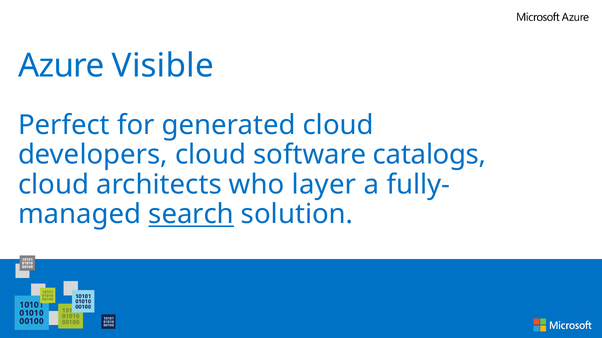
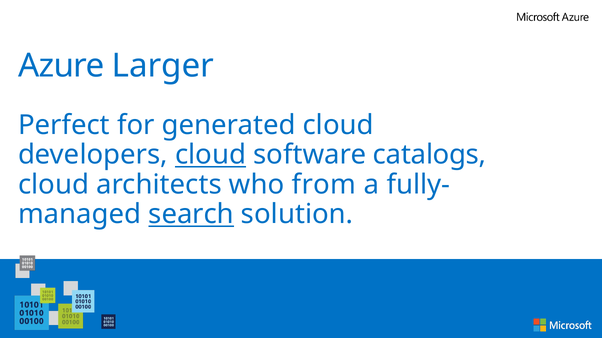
Visible: Visible -> Larger
cloud at (211, 155) underline: none -> present
layer: layer -> from
